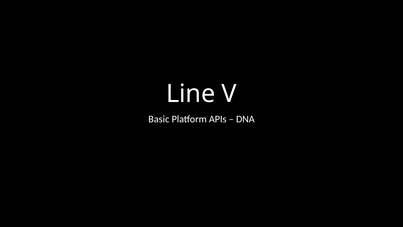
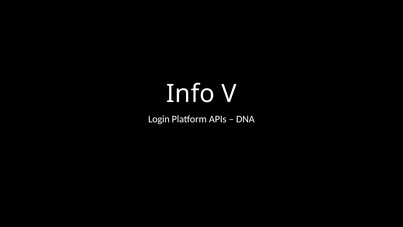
Line: Line -> Info
Basic: Basic -> Login
